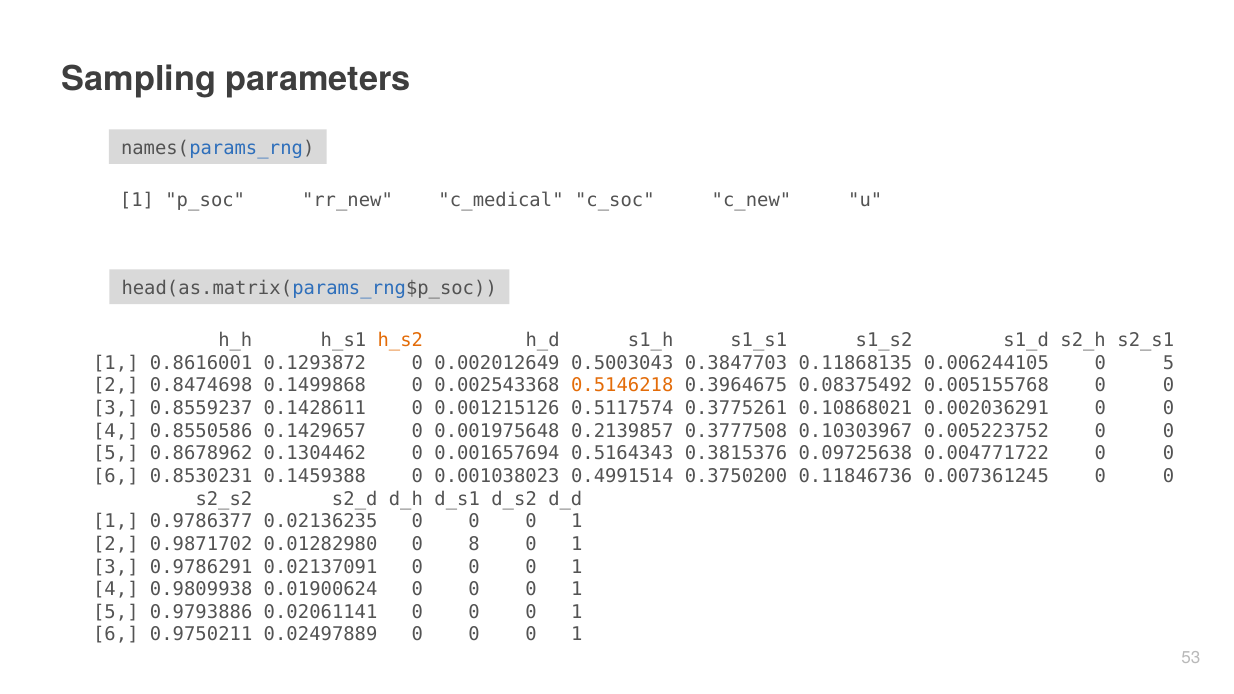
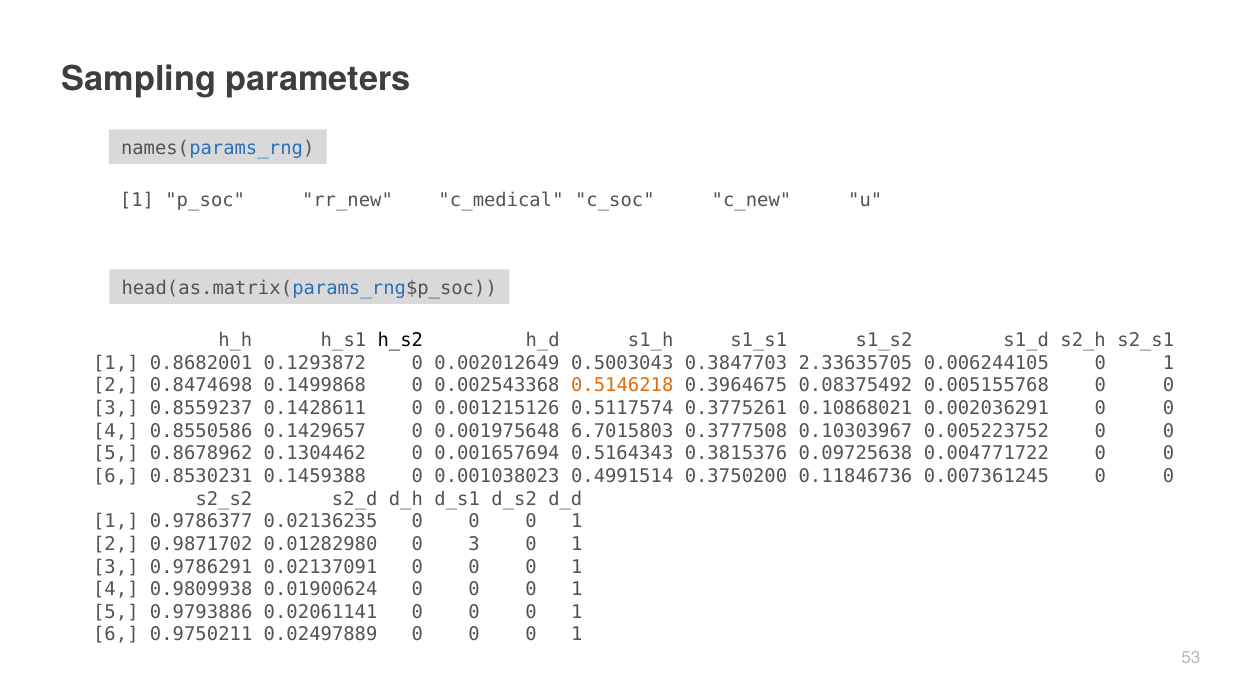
h_s2 colour: orange -> black
0.8616001: 0.8616001 -> 0.8682001
0.11868135: 0.11868135 -> 2.33635705
0.006244105 0 5: 5 -> 1
0.2139857: 0.2139857 -> 6.7015803
0.01282980 0 8: 8 -> 3
